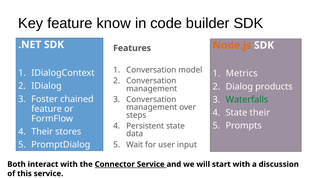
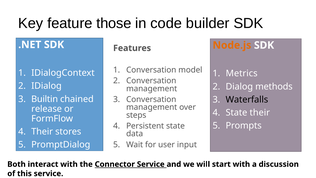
know: know -> those
products: products -> methods
Foster: Foster -> Builtin
Waterfalls colour: green -> black
feature at (47, 109): feature -> release
